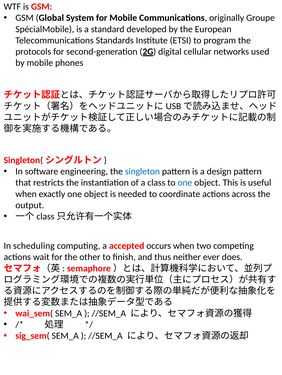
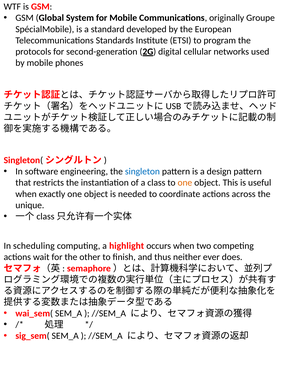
one at (185, 183) colour: blue -> orange
output: output -> unique
accepted: accepted -> highlight
